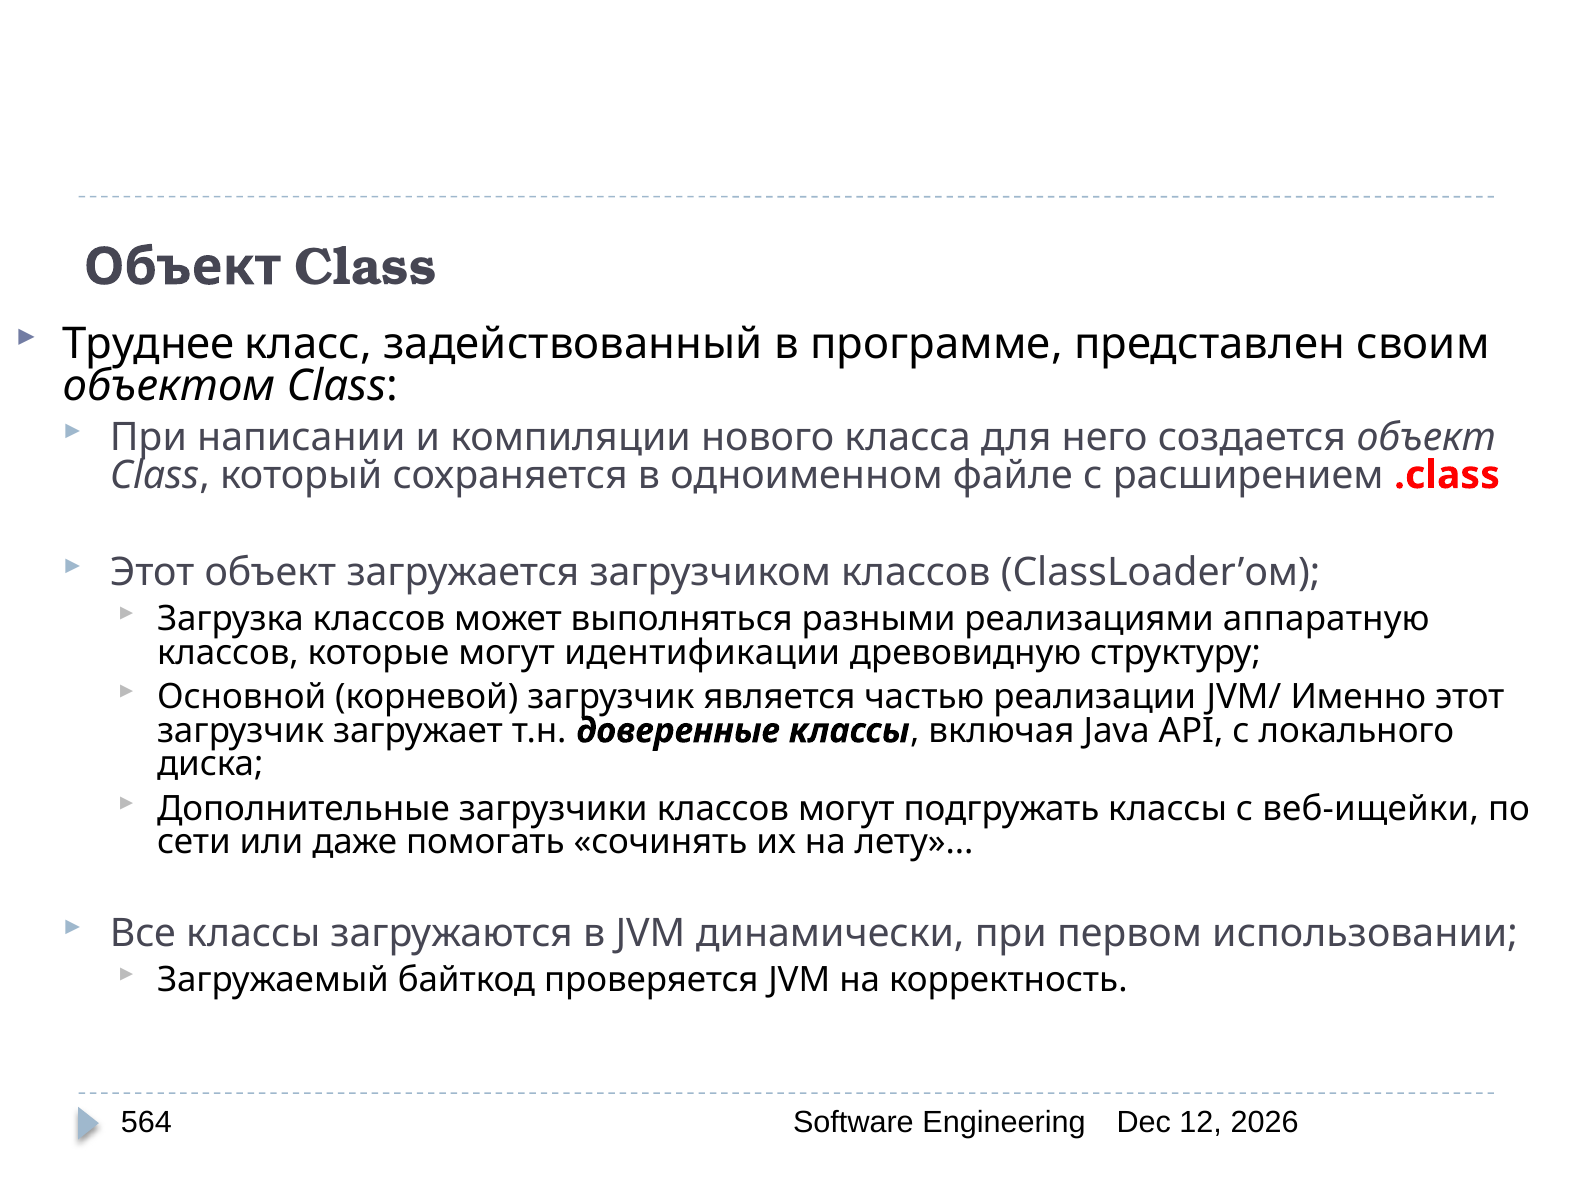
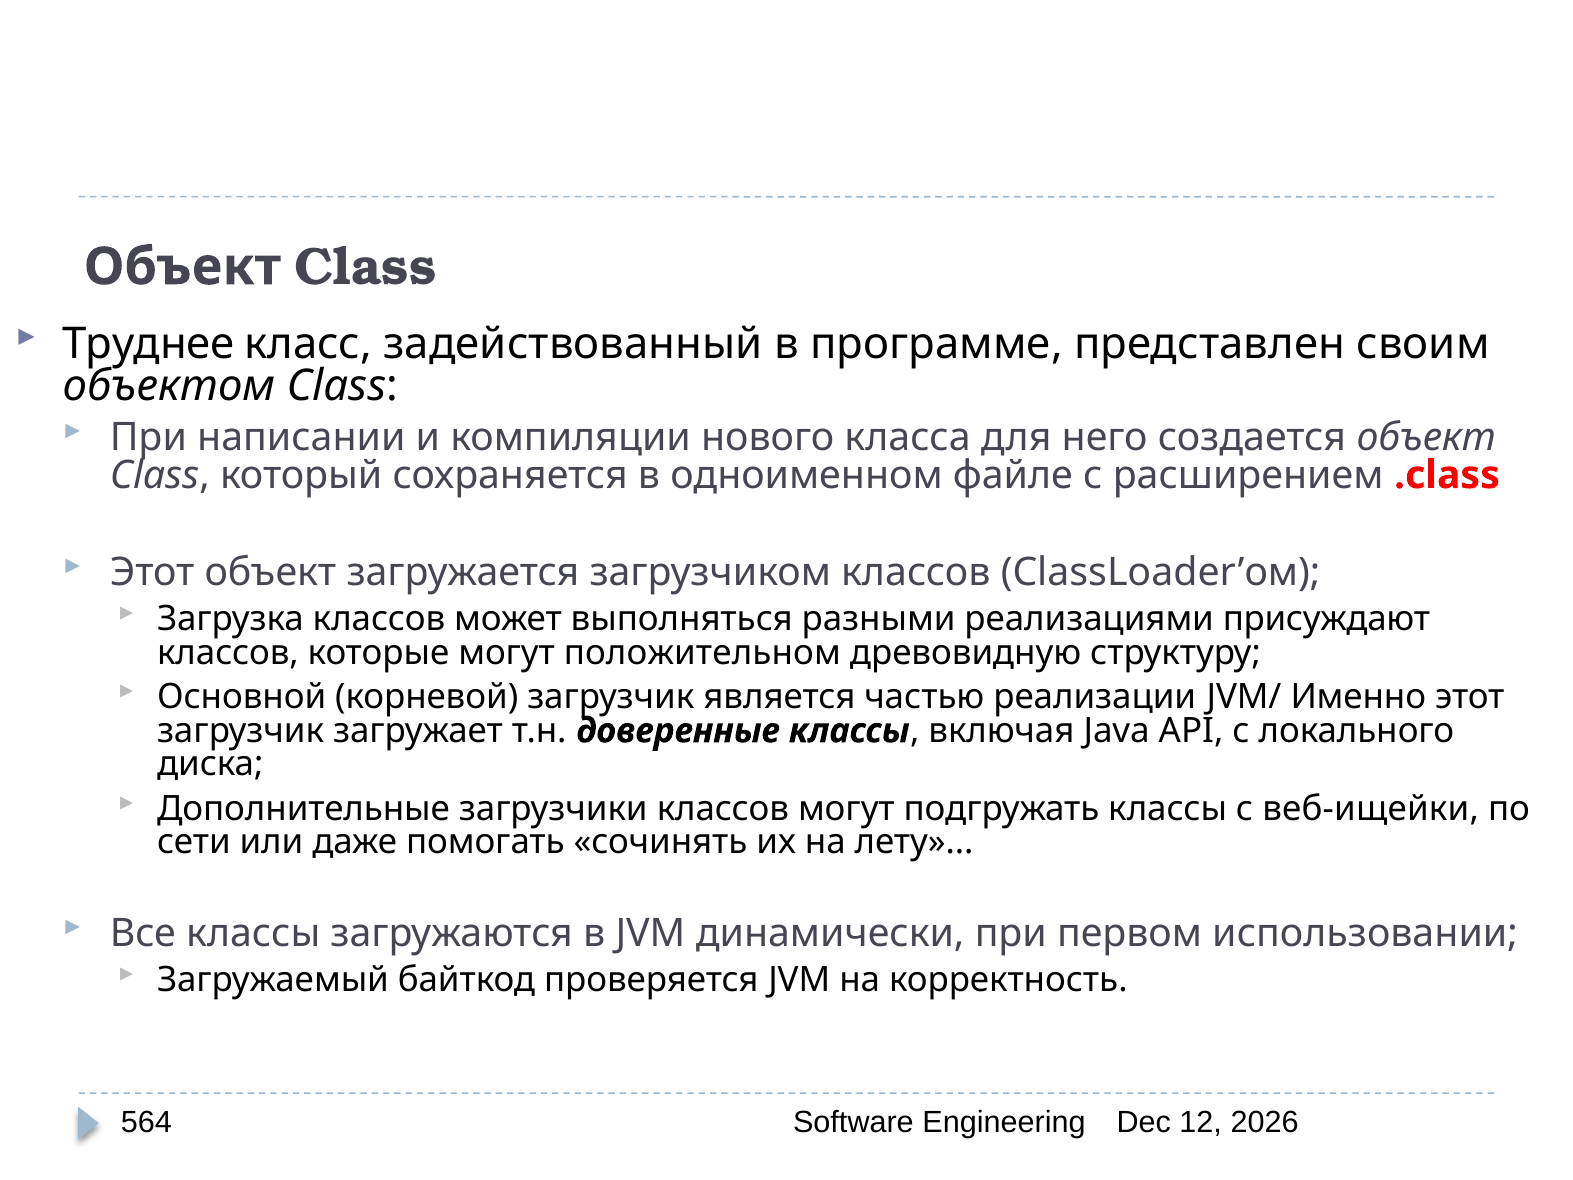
аппаратную: аппаратную -> присуждают
идентификации: идентификации -> положительном
